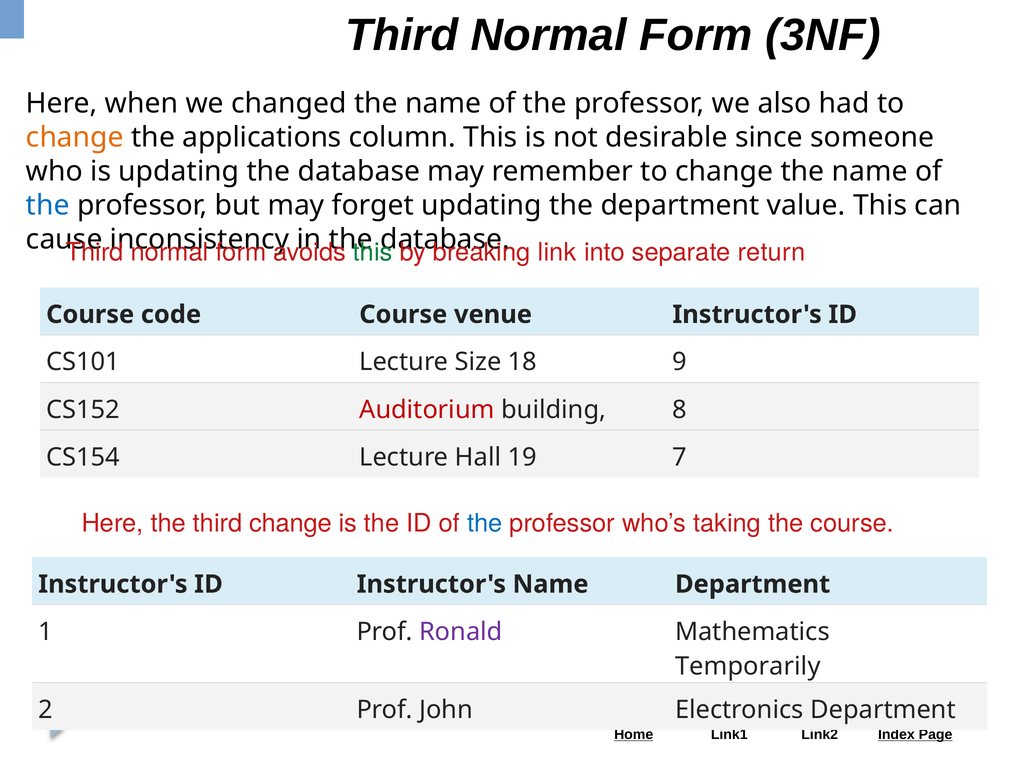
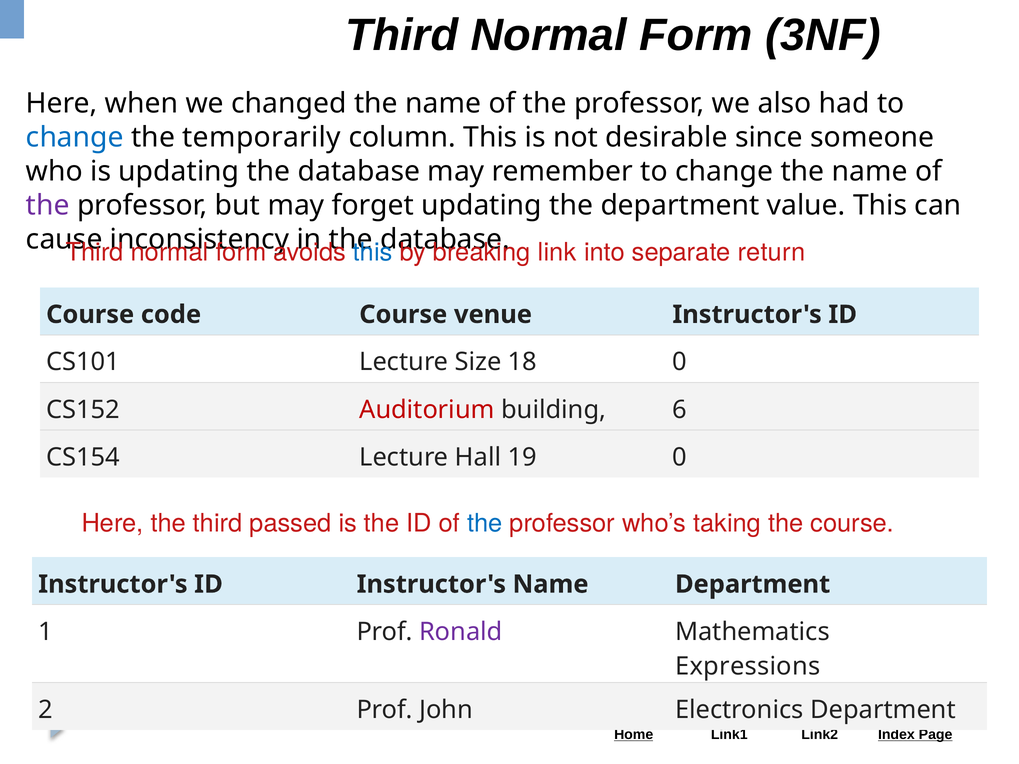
change at (75, 138) colour: orange -> blue
applications: applications -> temporarily
the at (48, 206) colour: blue -> purple
this at (373, 252) colour: green -> blue
18 9: 9 -> 0
8: 8 -> 6
19 7: 7 -> 0
third change: change -> passed
Temporarily: Temporarily -> Expressions
